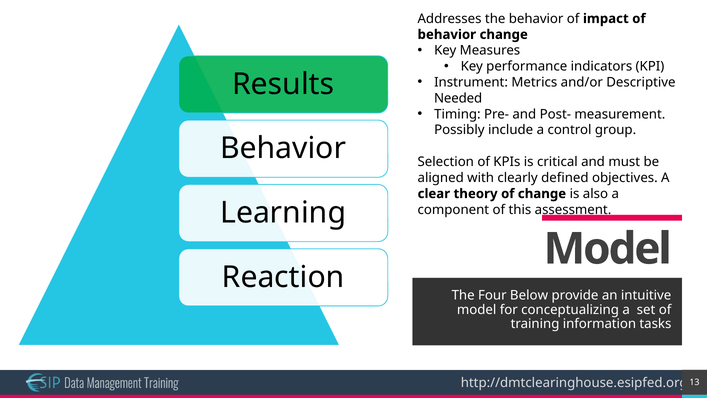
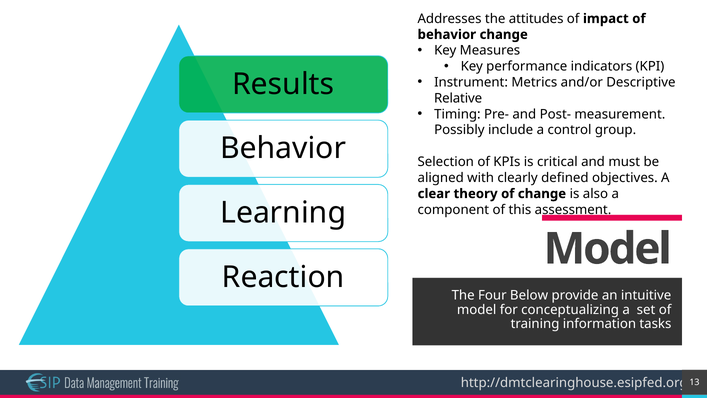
the behavior: behavior -> attitudes
Needed: Needed -> Relative
